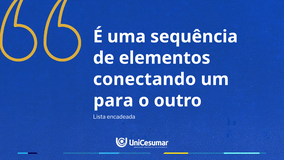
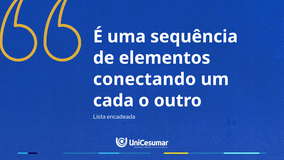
para: para -> cada
